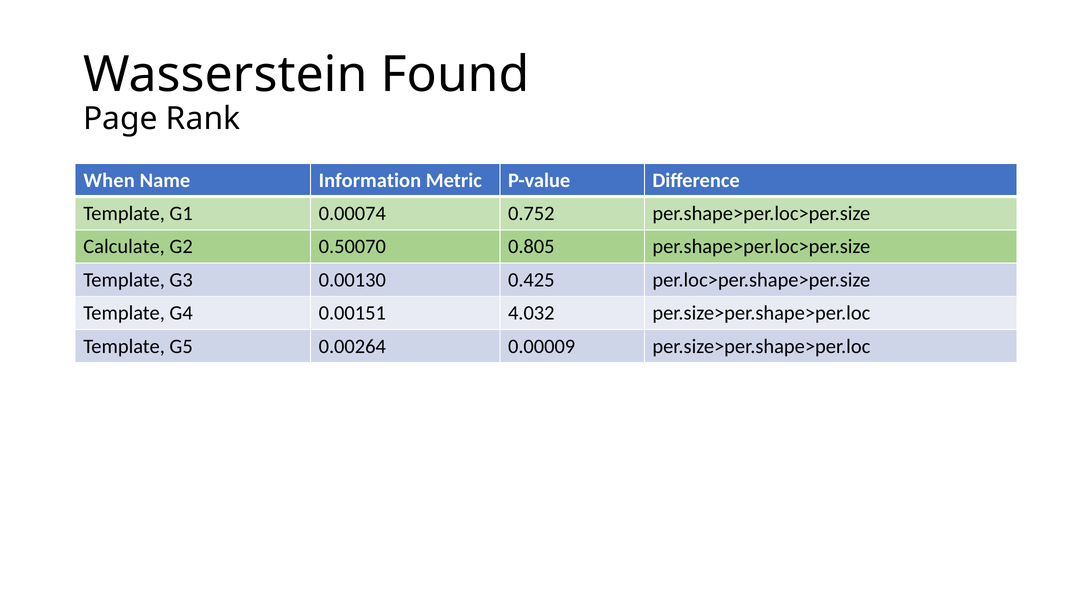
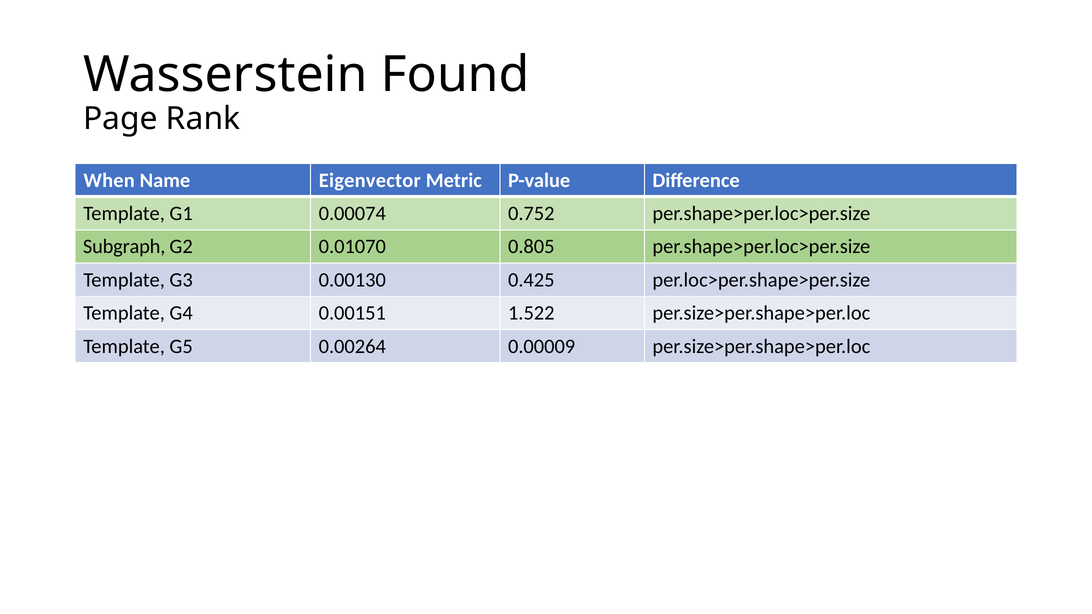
Information: Information -> Eigenvector
Calculate: Calculate -> Subgraph
0.50070: 0.50070 -> 0.01070
4.032: 4.032 -> 1.522
